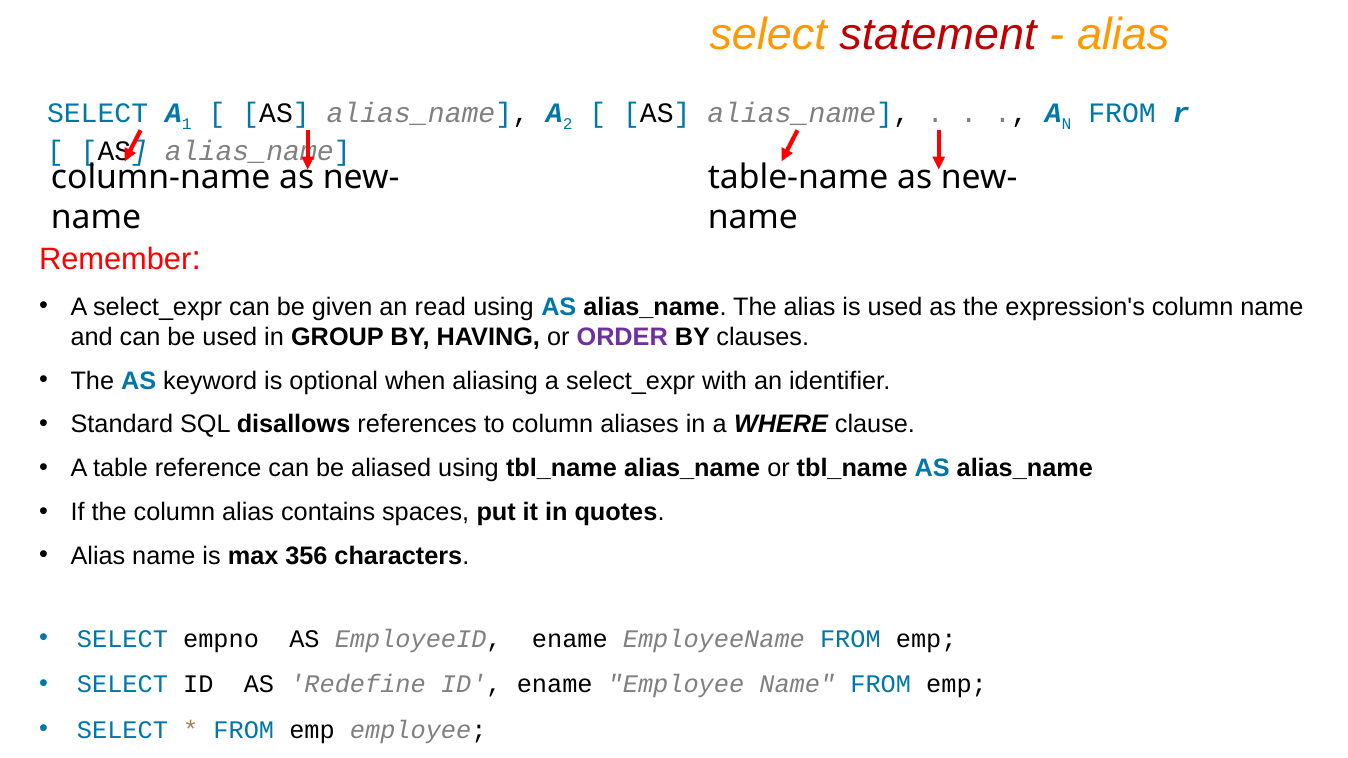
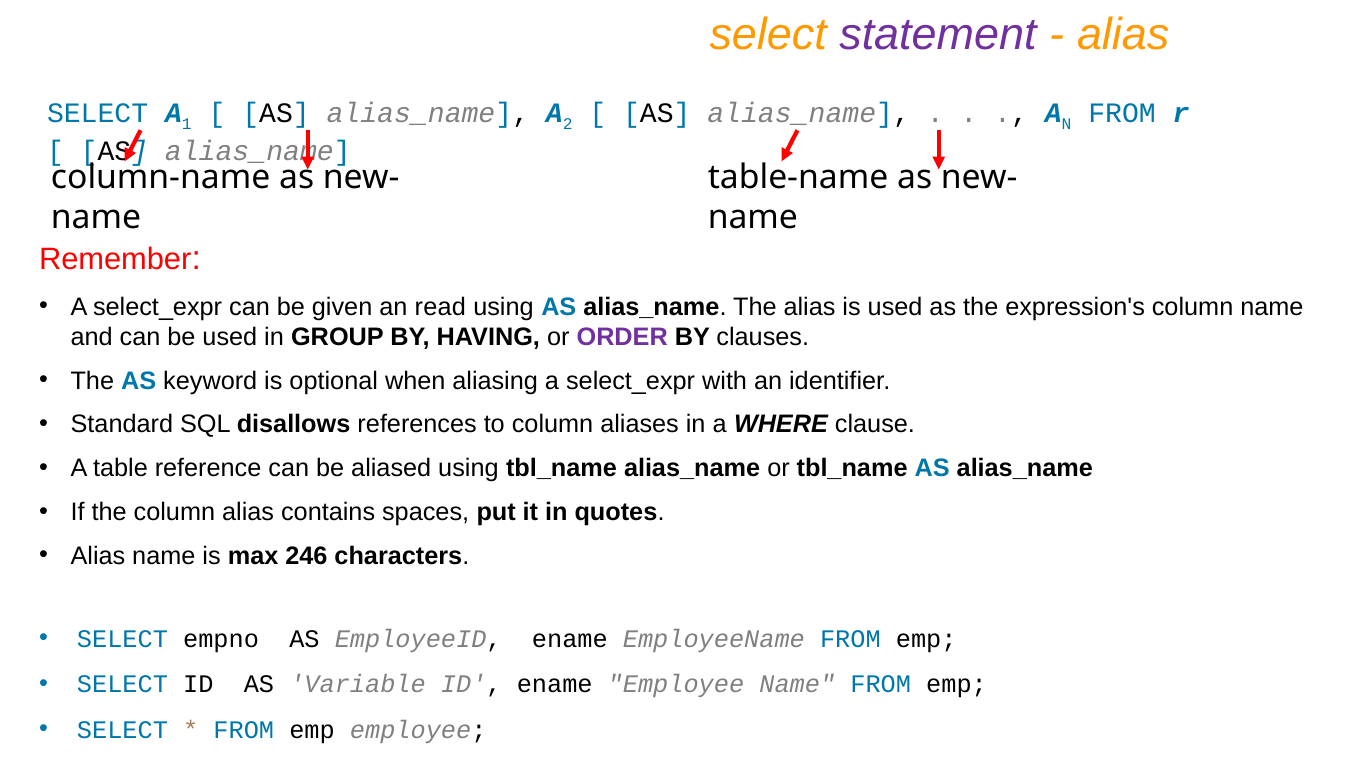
statement colour: red -> purple
356: 356 -> 246
Redefine: Redefine -> Variable
